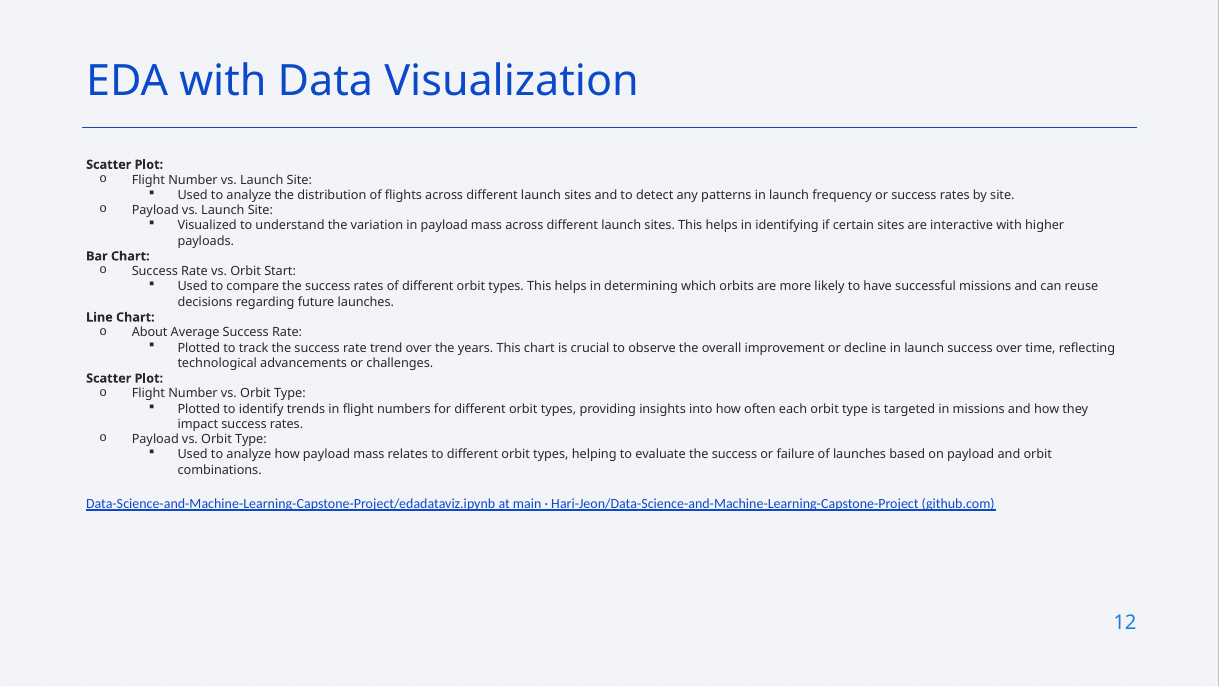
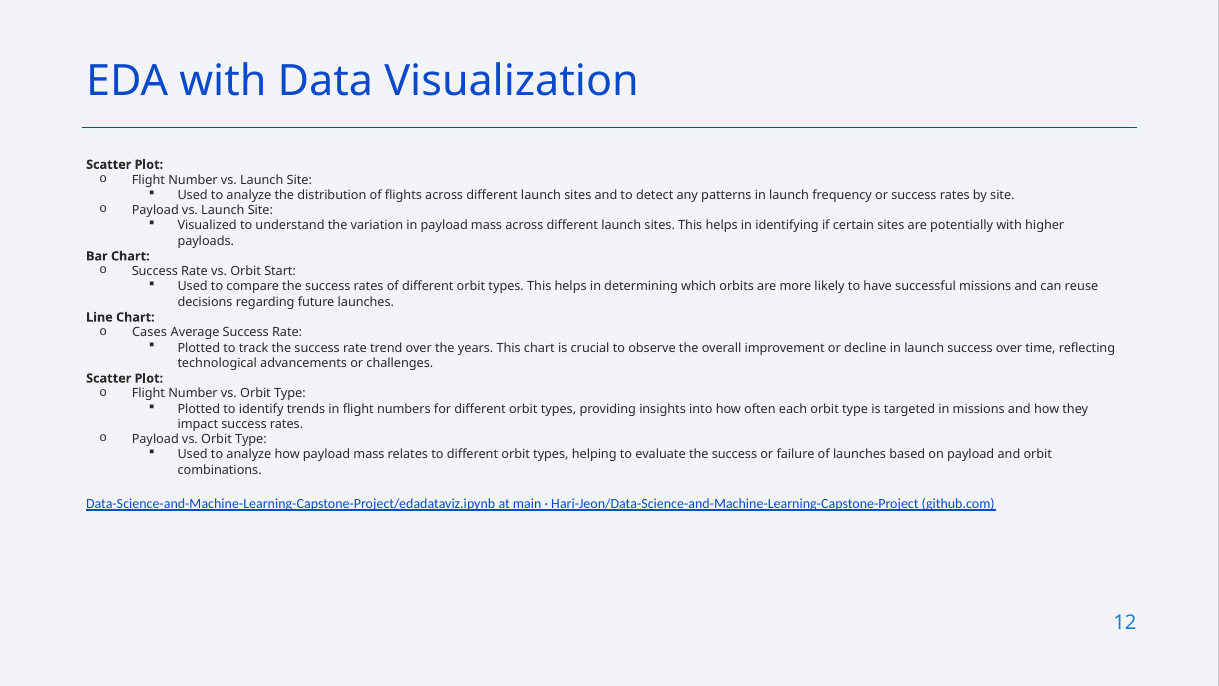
interactive: interactive -> potentially
About: About -> Cases
